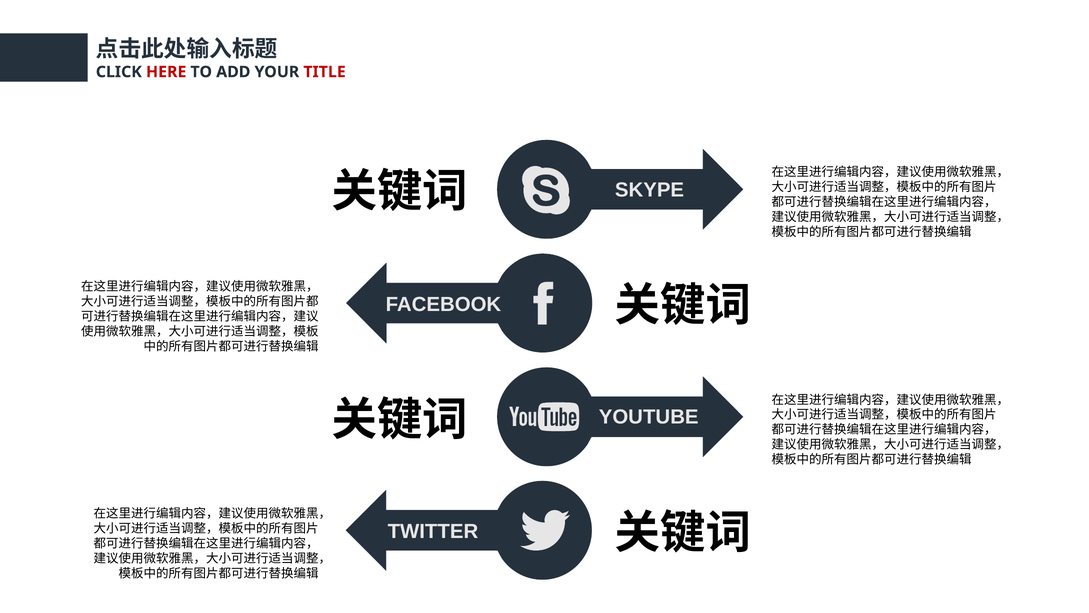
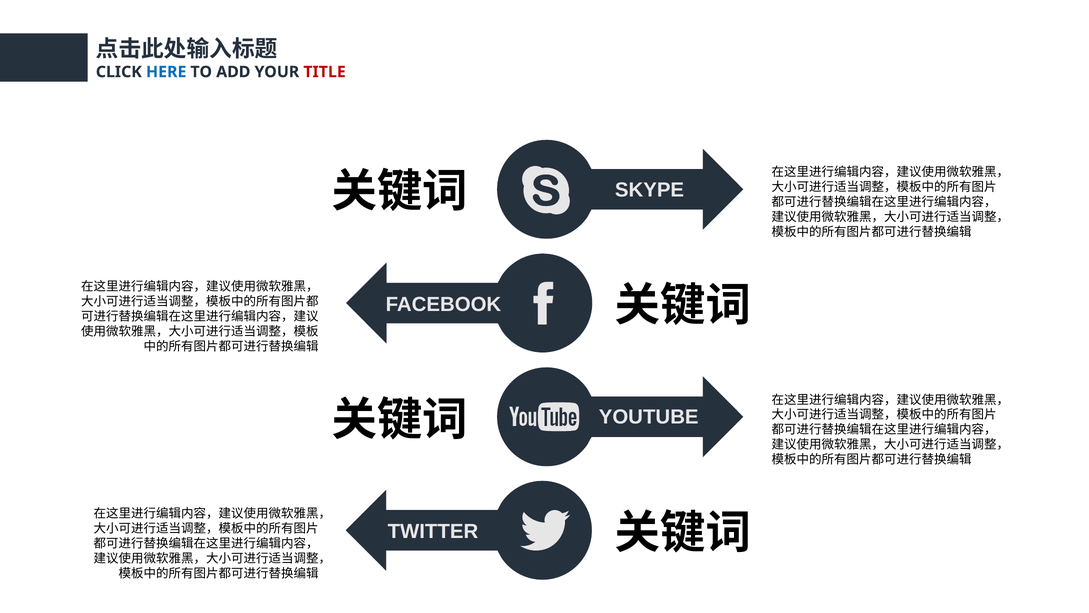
HERE colour: red -> blue
